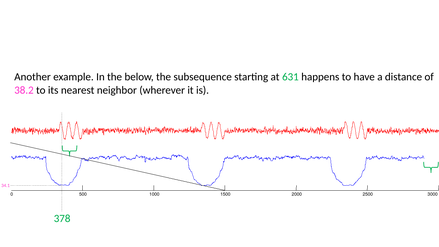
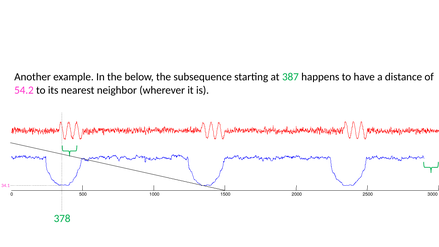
631: 631 -> 387
38.2: 38.2 -> 54.2
